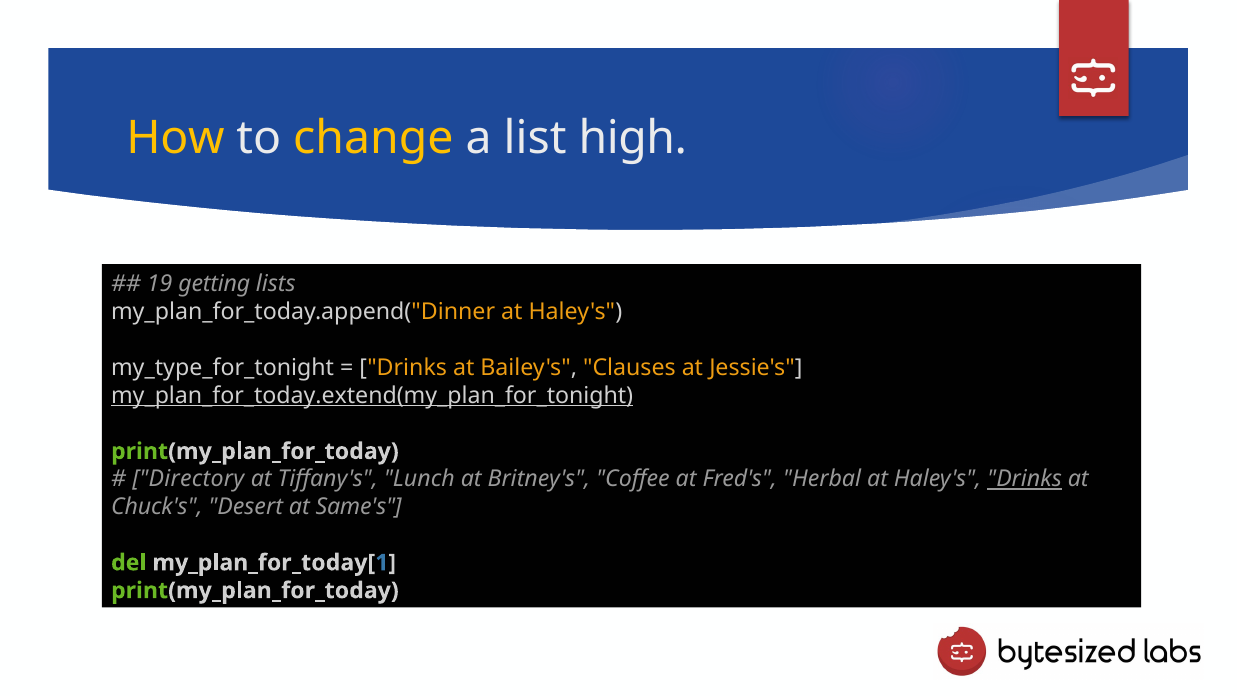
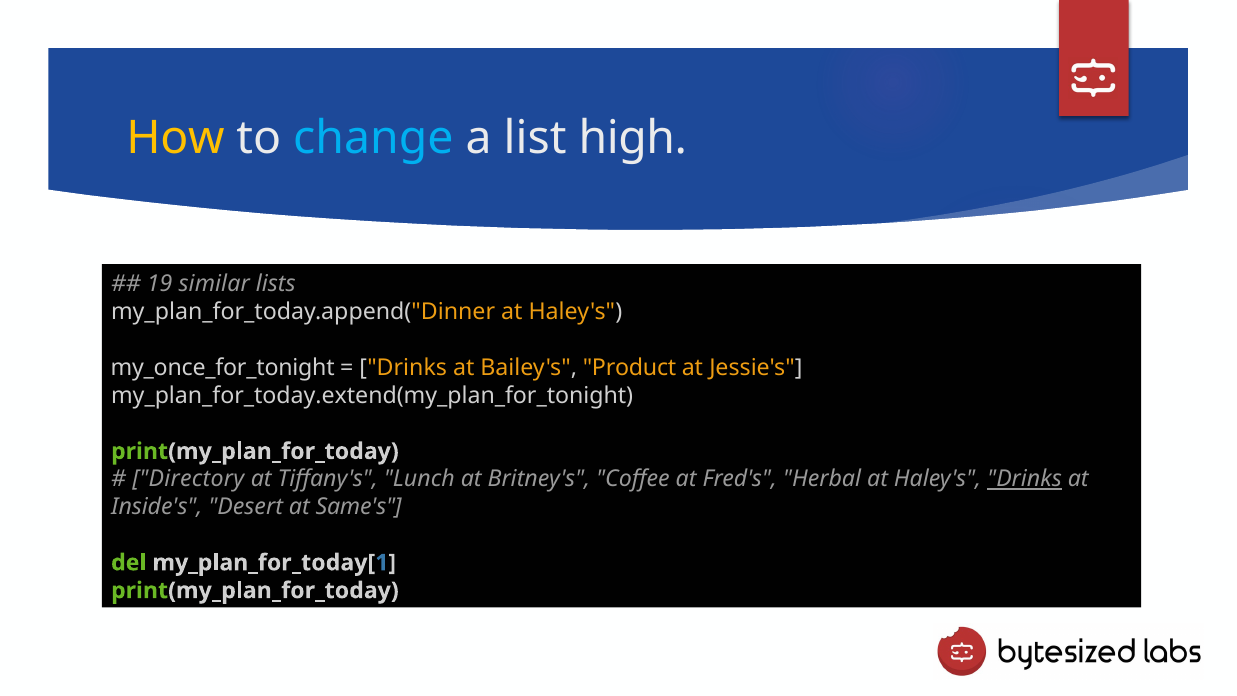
change colour: yellow -> light blue
getting: getting -> similar
my_type_for_tonight: my_type_for_tonight -> my_once_for_tonight
Clauses: Clauses -> Product
my_plan_for_today.extend(my_plan_for_tonight underline: present -> none
Chuck's: Chuck's -> Inside's
